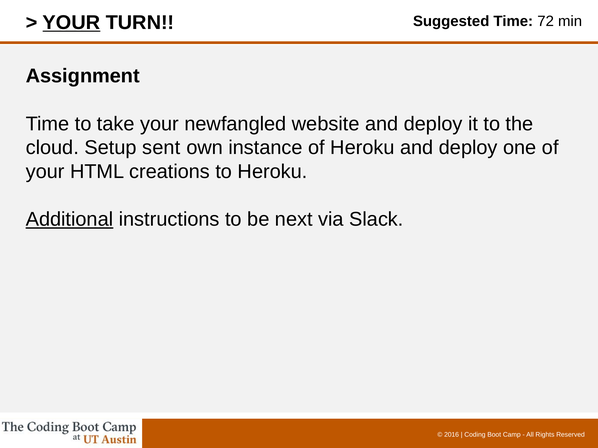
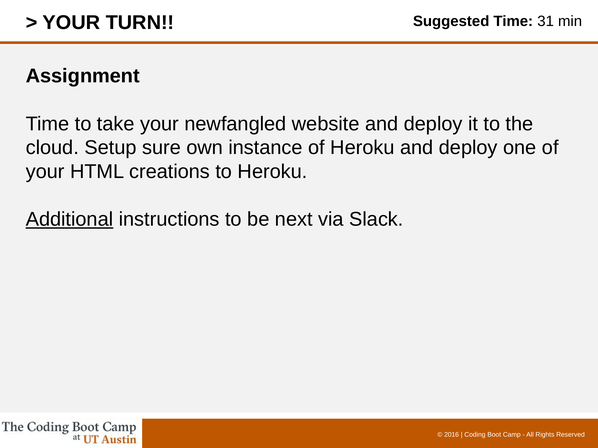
YOUR at (71, 23) underline: present -> none
72: 72 -> 31
sent: sent -> sure
